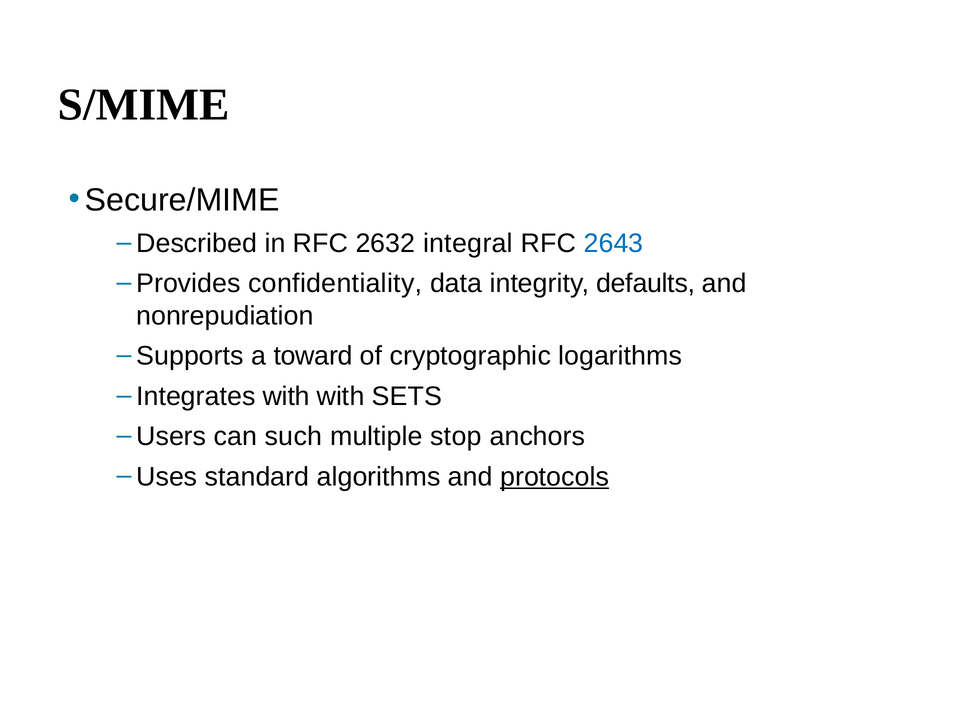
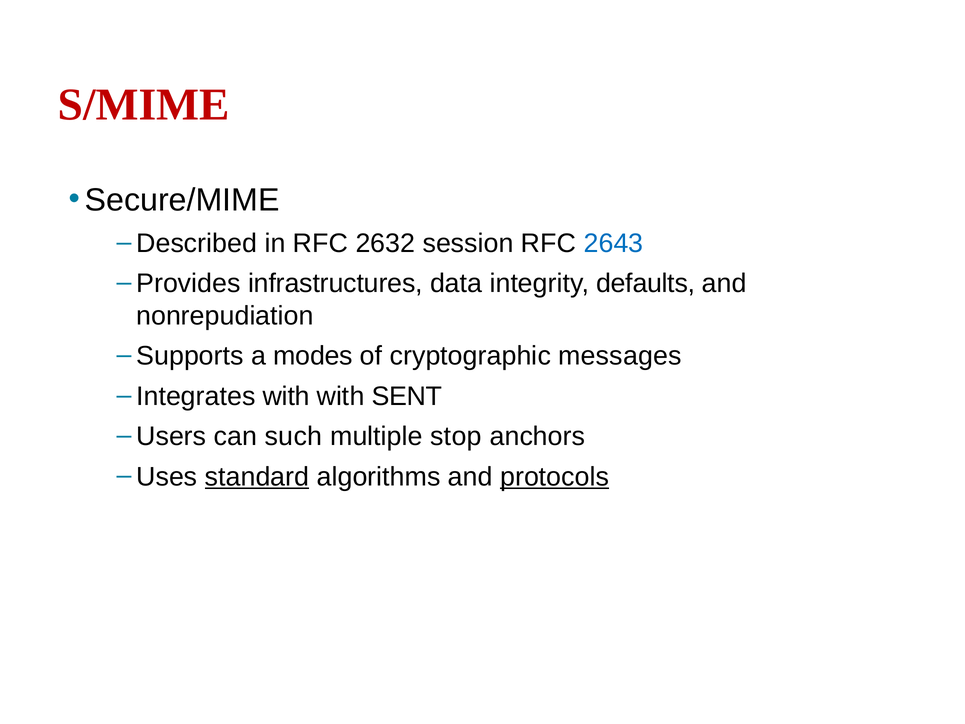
S/MIME colour: black -> red
integral: integral -> session
confidentiality: confidentiality -> infrastructures
toward: toward -> modes
logarithms: logarithms -> messages
SETS: SETS -> SENT
standard underline: none -> present
